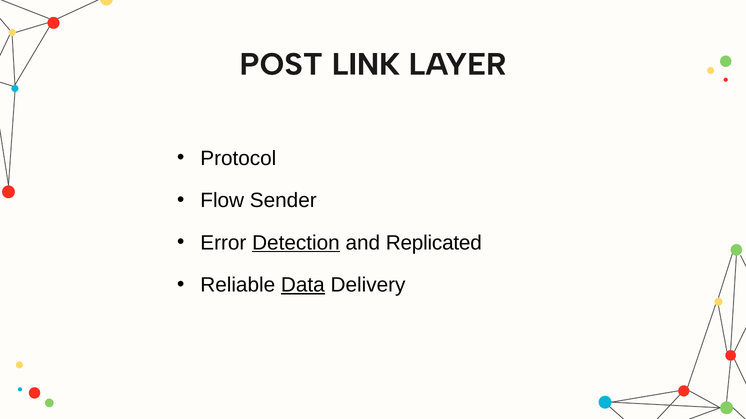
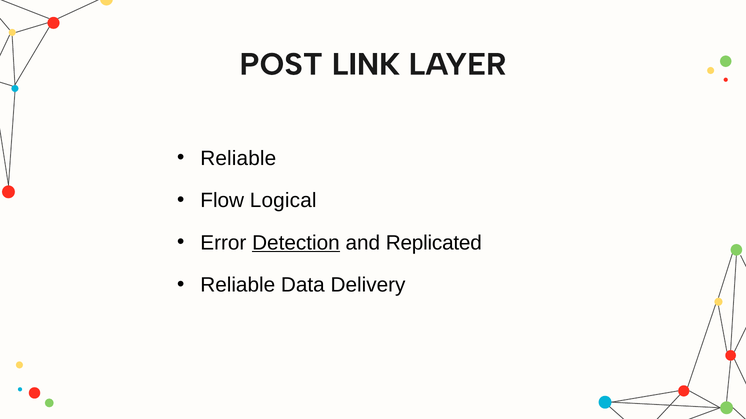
Protocol at (238, 159): Protocol -> Reliable
Sender: Sender -> Logical
Data underline: present -> none
